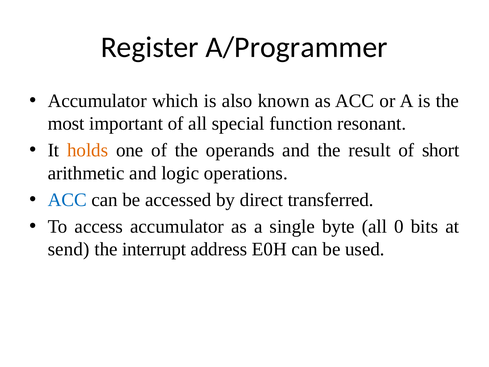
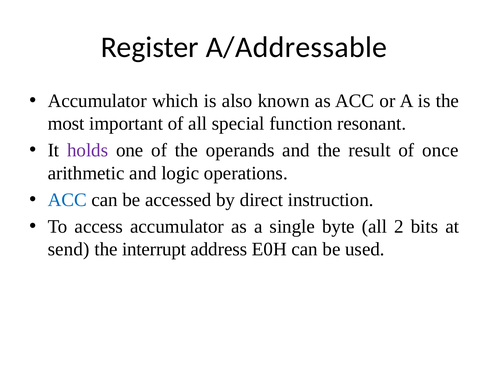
A/Programmer: A/Programmer -> A/Addressable
holds colour: orange -> purple
short: short -> once
transferred: transferred -> instruction
0: 0 -> 2
